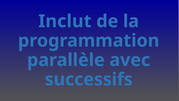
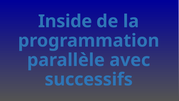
Inclut: Inclut -> Inside
